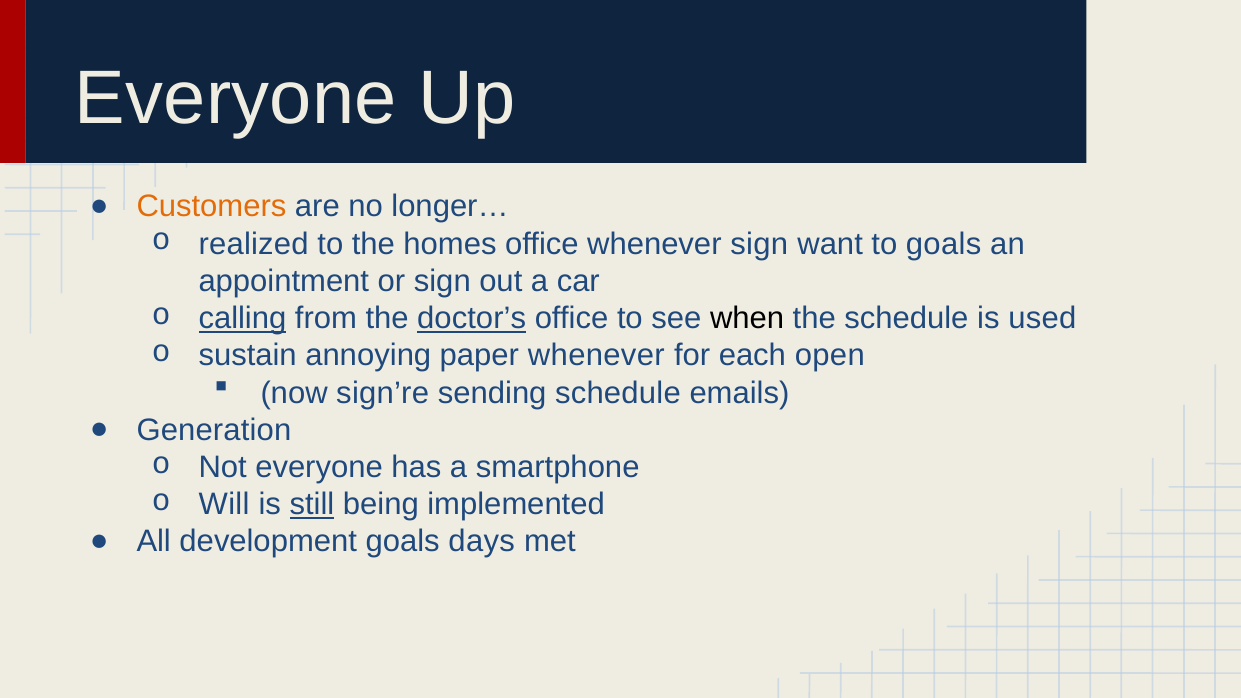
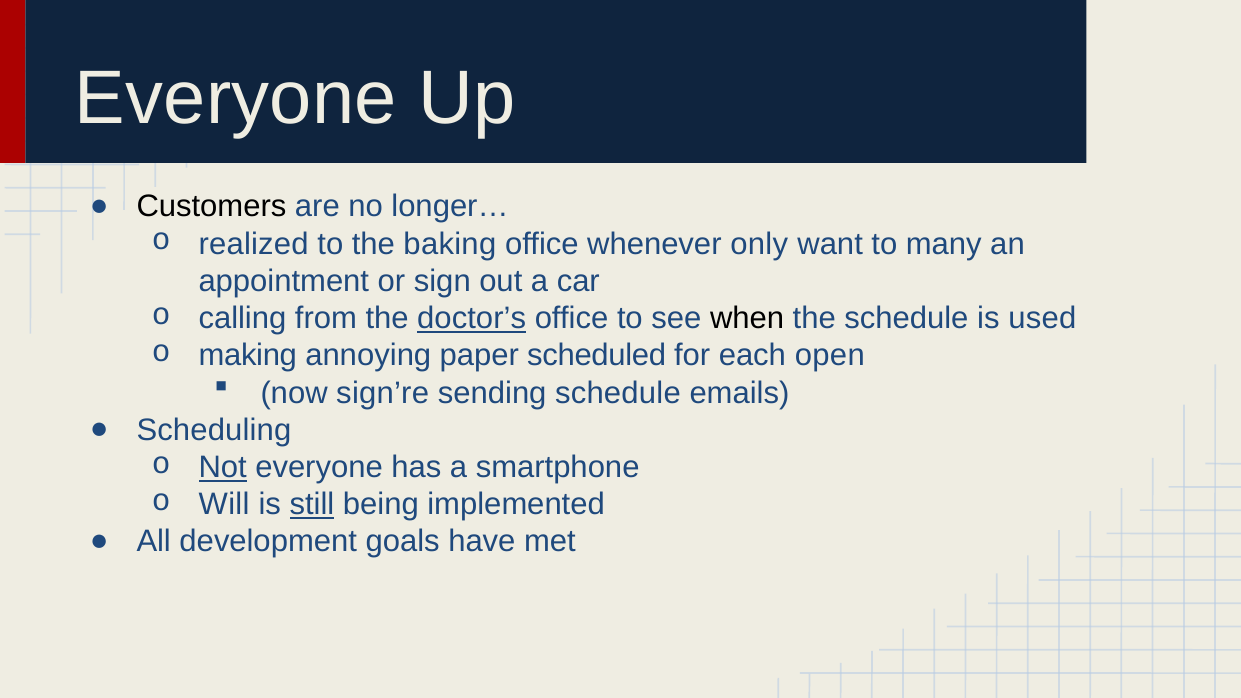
Customers colour: orange -> black
homes: homes -> baking
whenever sign: sign -> only
to goals: goals -> many
calling underline: present -> none
sustain: sustain -> making
paper whenever: whenever -> scheduled
Generation: Generation -> Scheduling
Not underline: none -> present
days: days -> have
